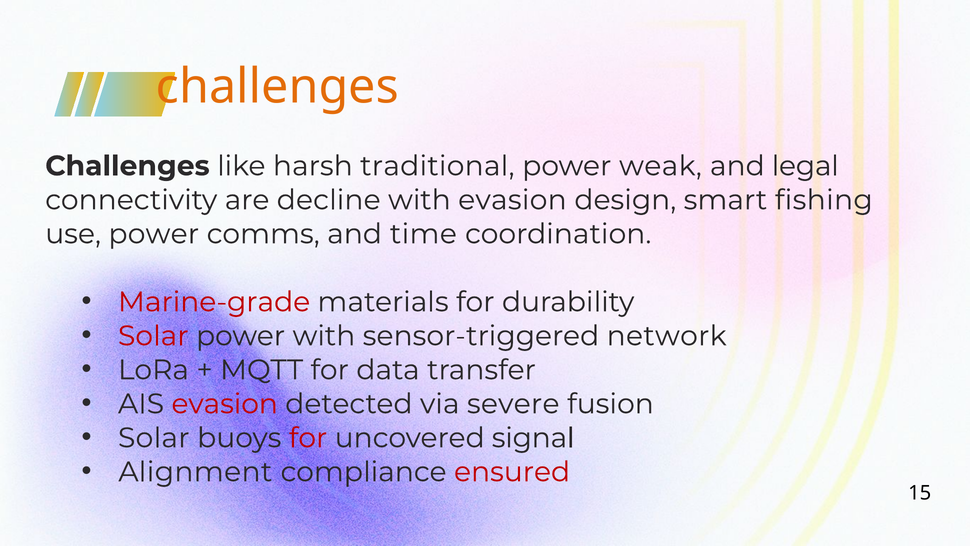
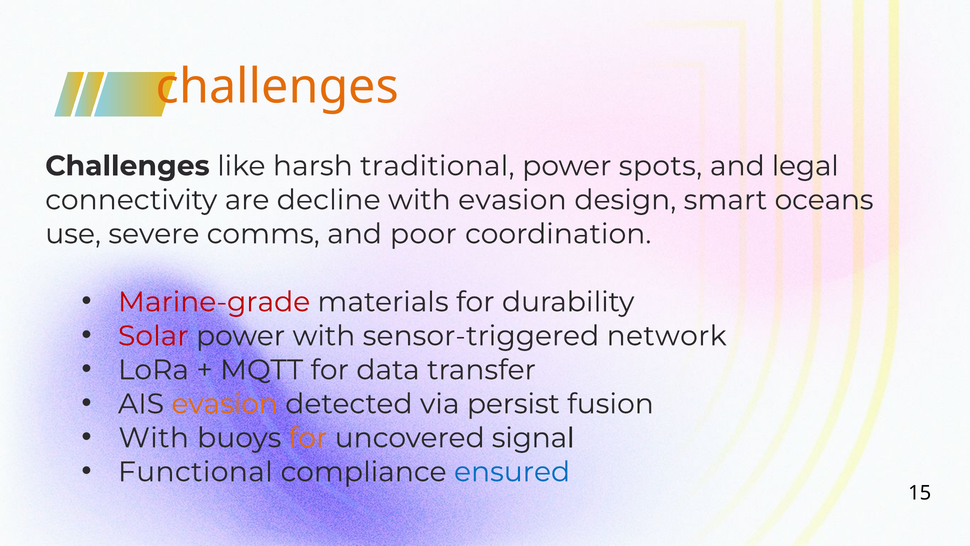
weak: weak -> spots
fishing: fishing -> oceans
use power: power -> severe
time: time -> poor
evasion at (225, 404) colour: red -> orange
severe: severe -> persist
Solar at (154, 438): Solar -> With
for at (308, 438) colour: red -> orange
Alignment: Alignment -> Functional
ensured colour: red -> blue
